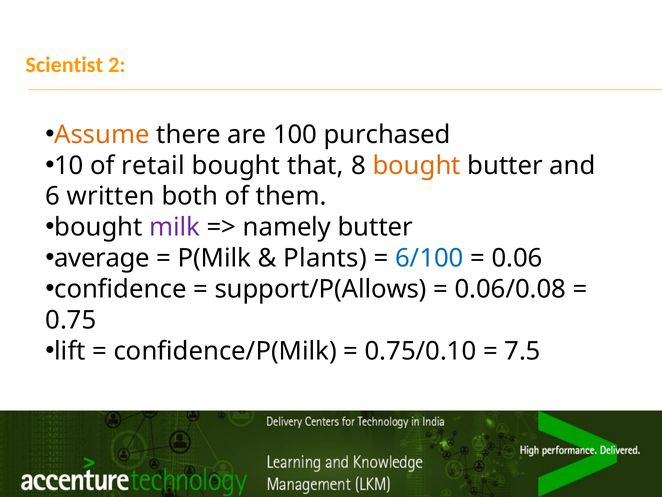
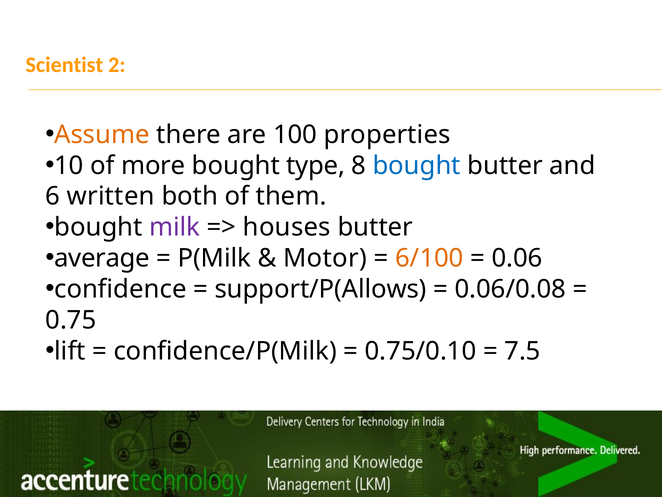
purchased: purchased -> properties
retail: retail -> more
that: that -> type
bought at (417, 165) colour: orange -> blue
namely: namely -> houses
Plants: Plants -> Motor
6/100 colour: blue -> orange
